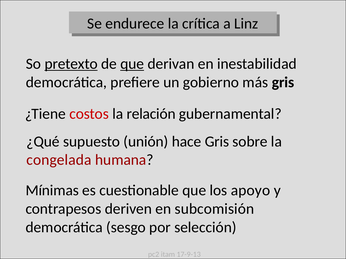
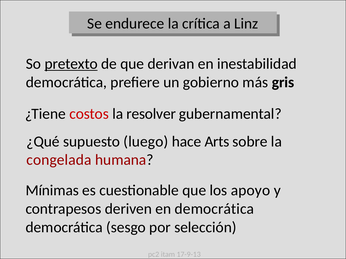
que at (132, 64) underline: present -> none
relación: relación -> resolver
unión: unión -> luego
hace Gris: Gris -> Arts
en subcomisión: subcomisión -> democrática
